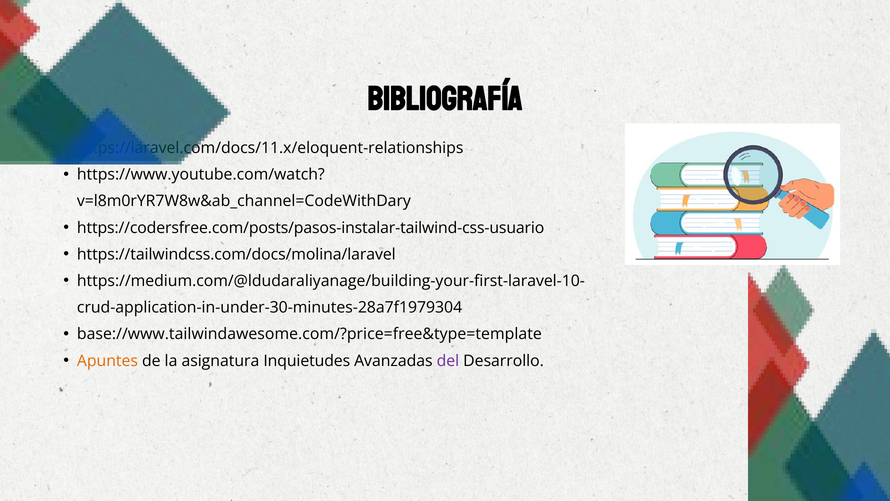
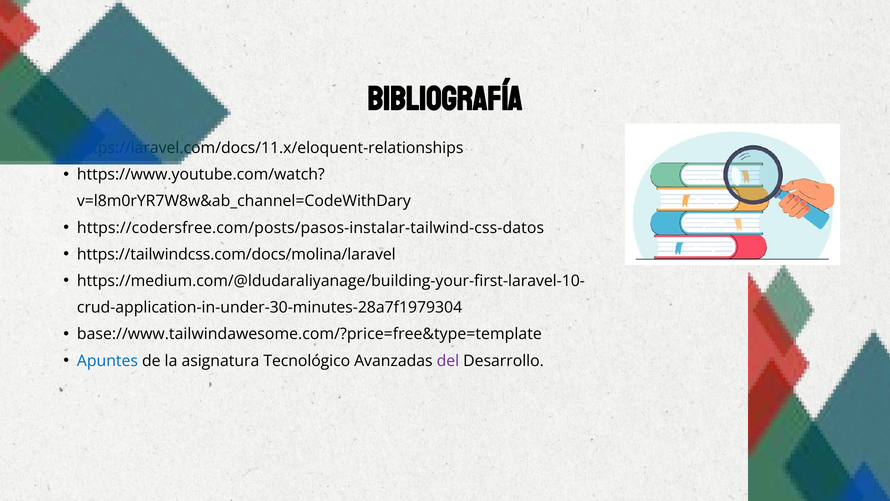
https://codersfree.com/posts/pasos-instalar-tailwind-css-usuario: https://codersfree.com/posts/pasos-instalar-tailwind-css-usuario -> https://codersfree.com/posts/pasos-instalar-tailwind-css-datos
Apuntes colour: orange -> blue
Inquietudes: Inquietudes -> Tecnológico
